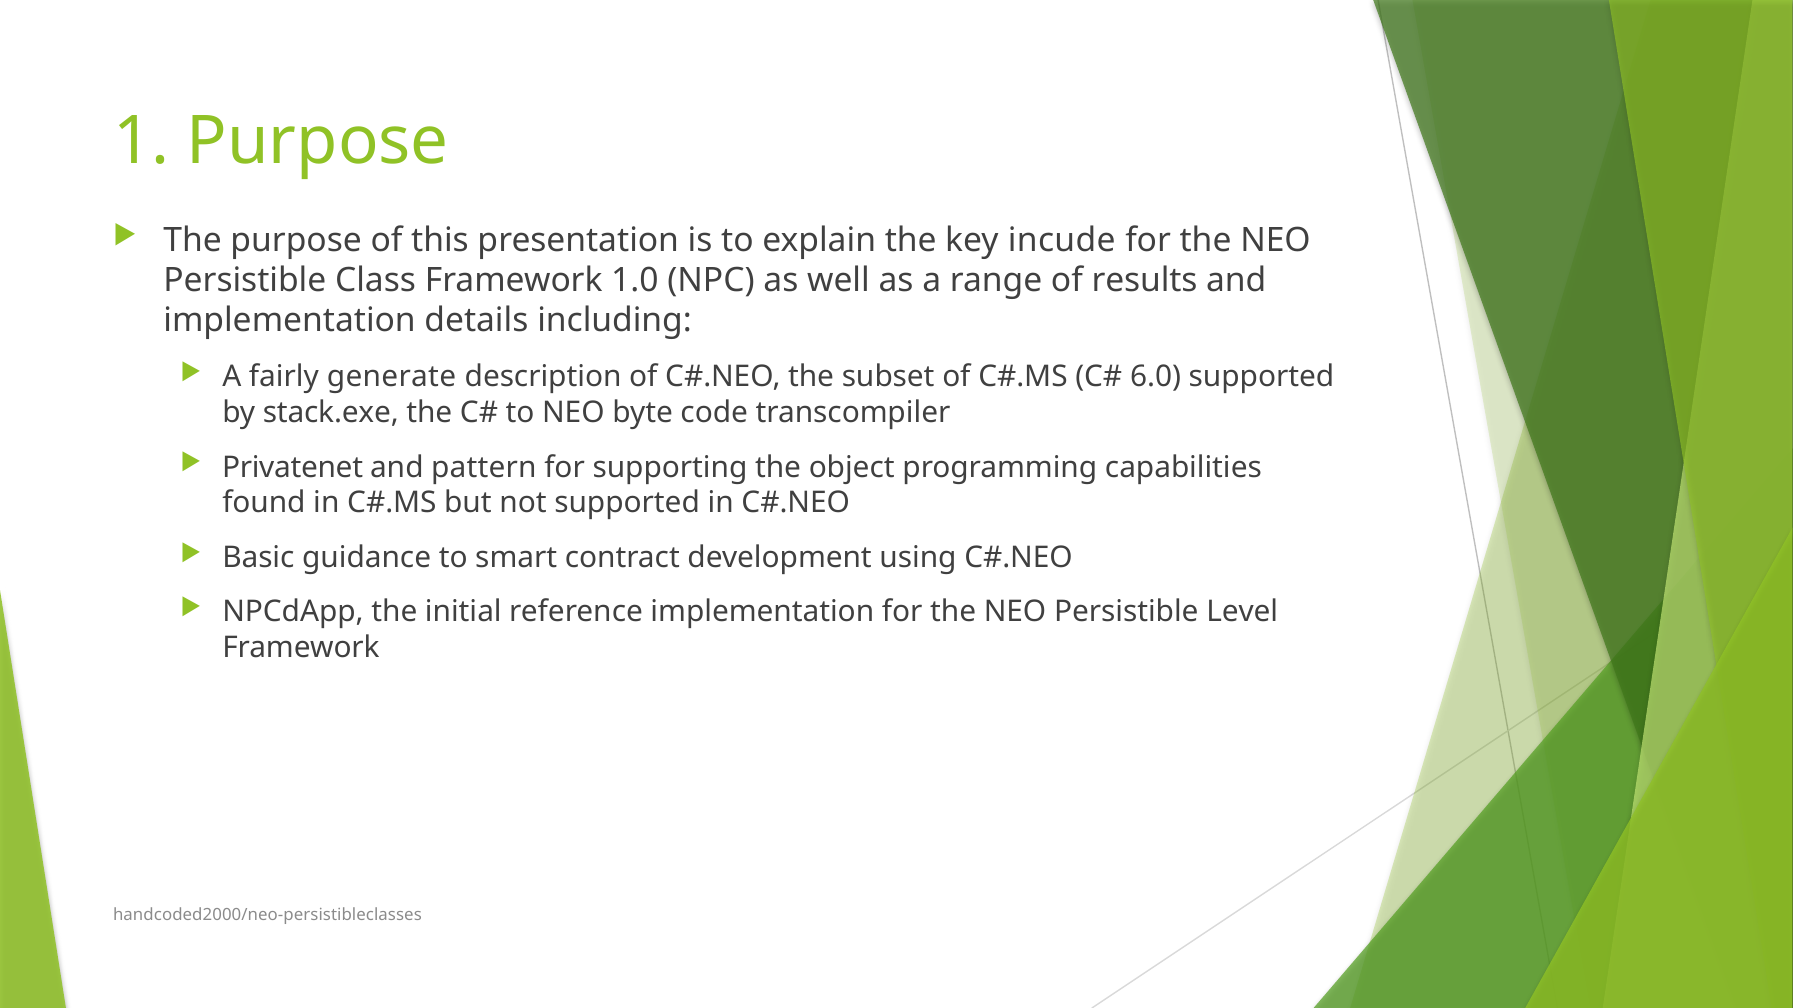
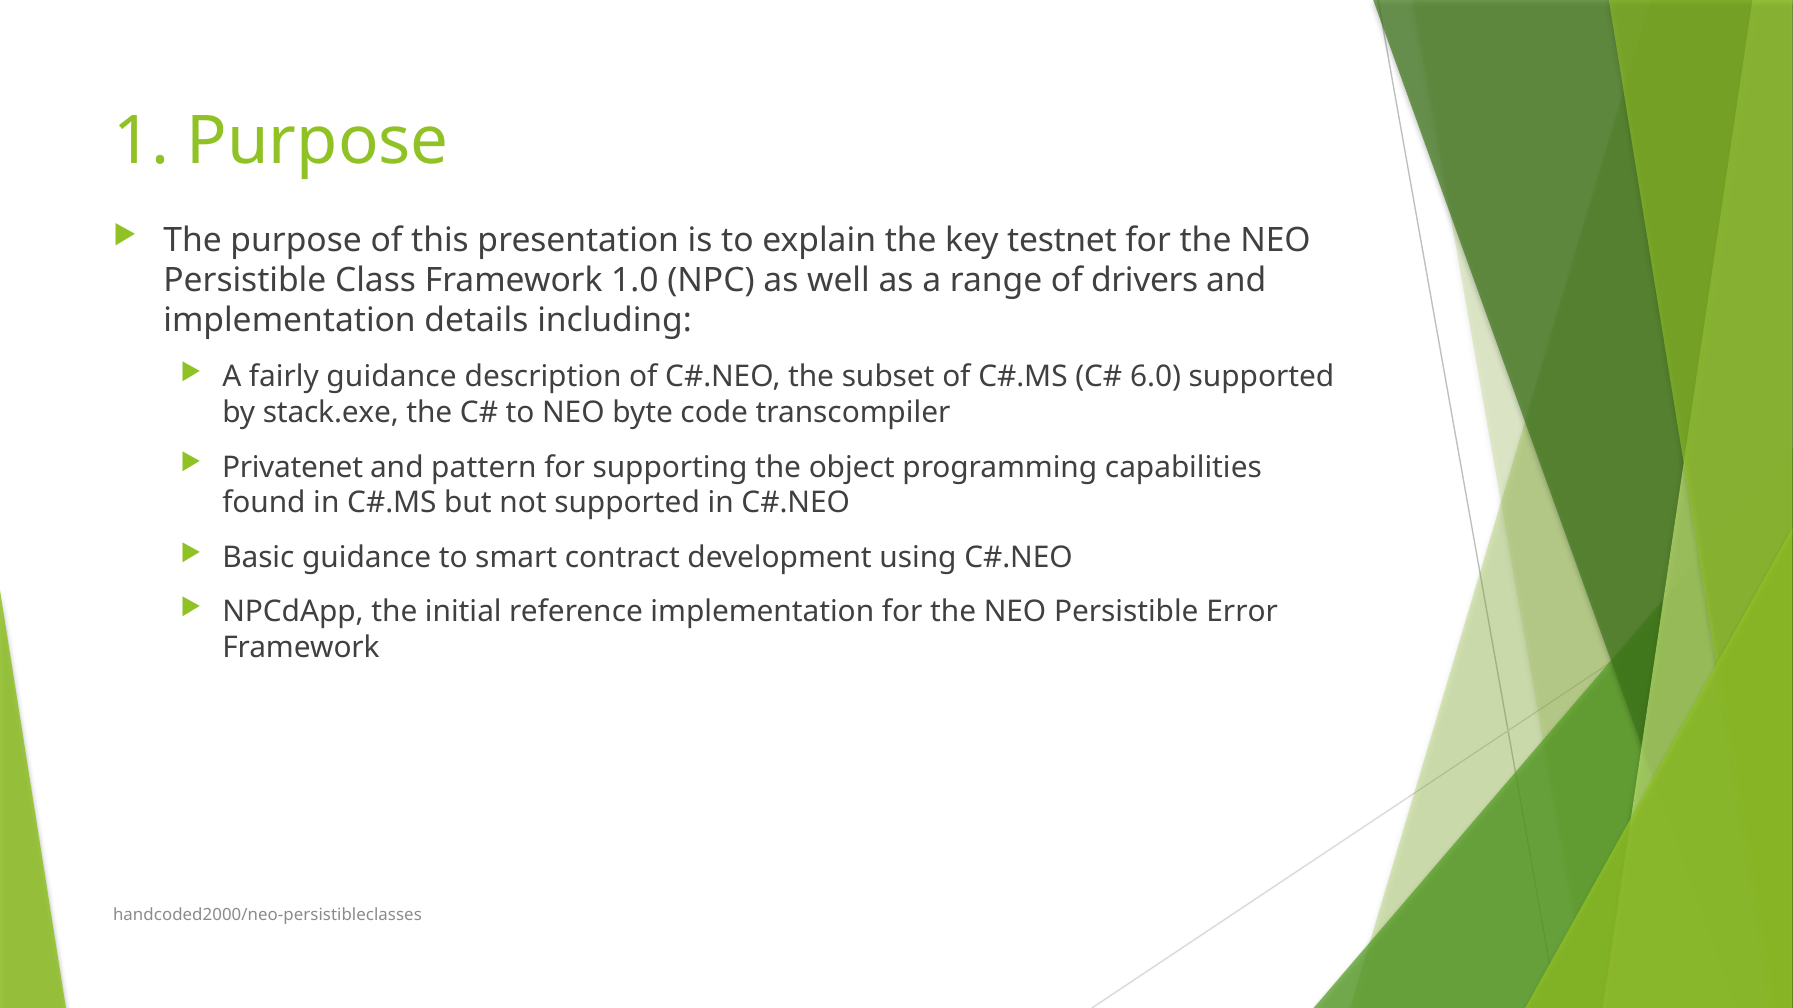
incude: incude -> testnet
results: results -> drivers
fairly generate: generate -> guidance
Level: Level -> Error
